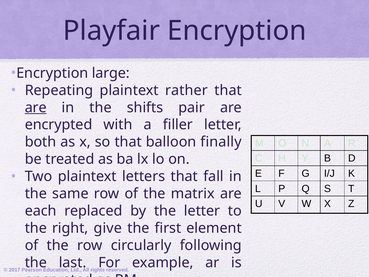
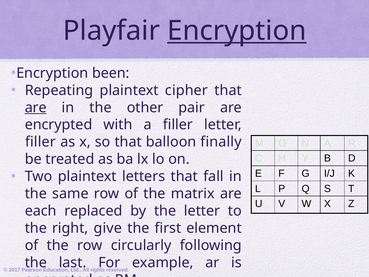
Encryption at (237, 31) underline: none -> present
large: large -> been
rather: rather -> cipher
shifts: shifts -> other
both at (41, 142): both -> filler
